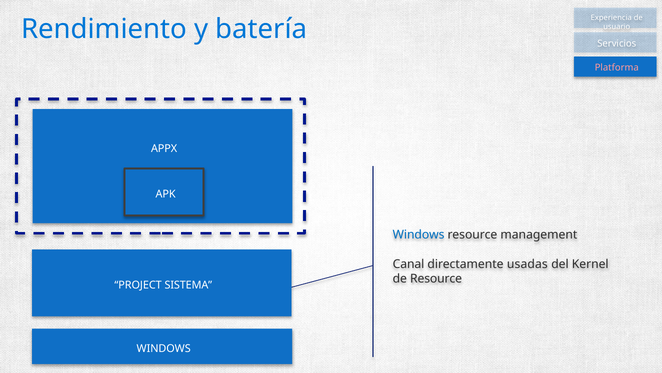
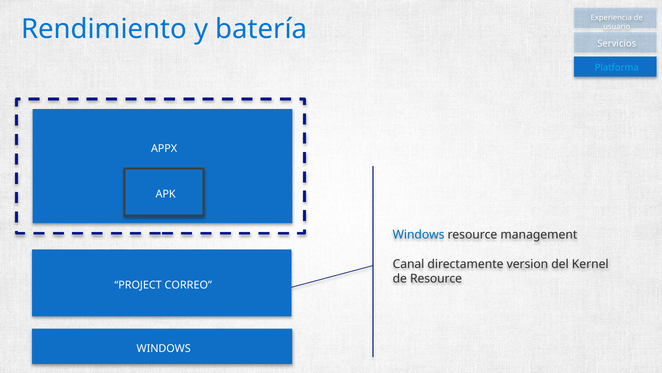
Platforma colour: pink -> light blue
usadas: usadas -> version
SISTEMA: SISTEMA -> CORREO
